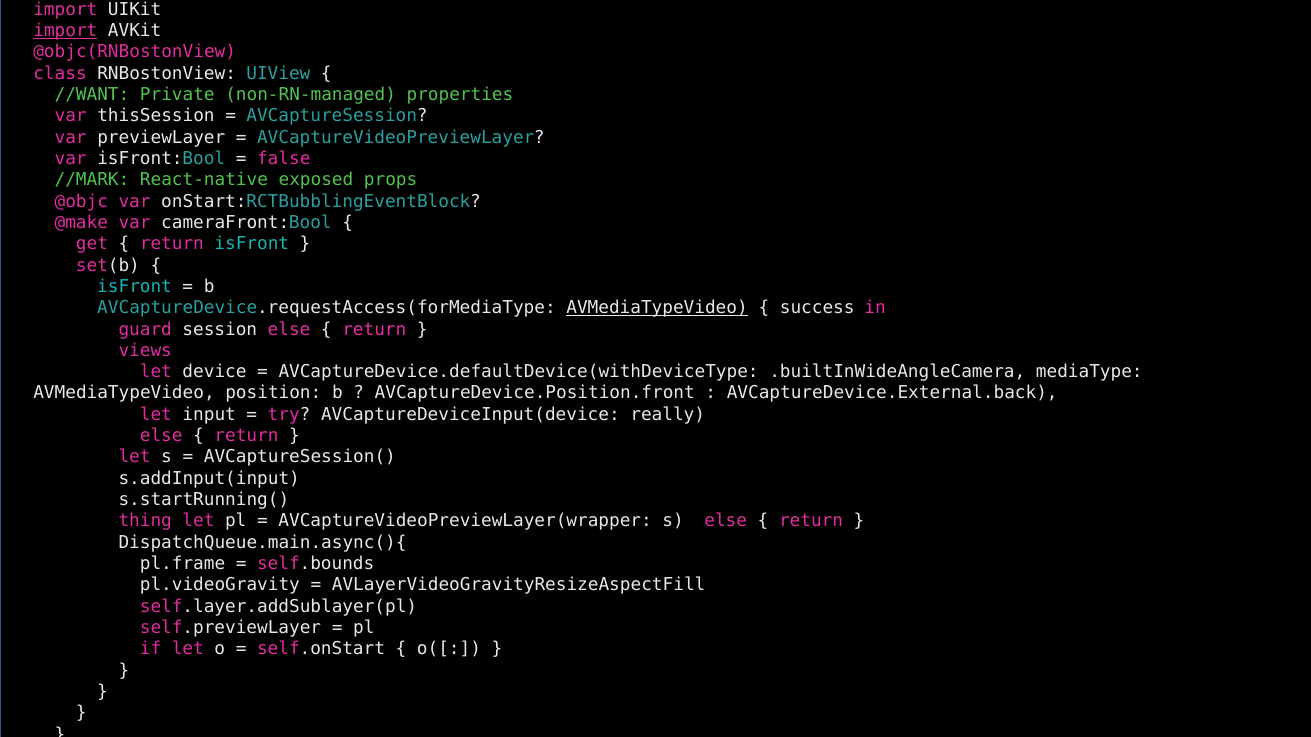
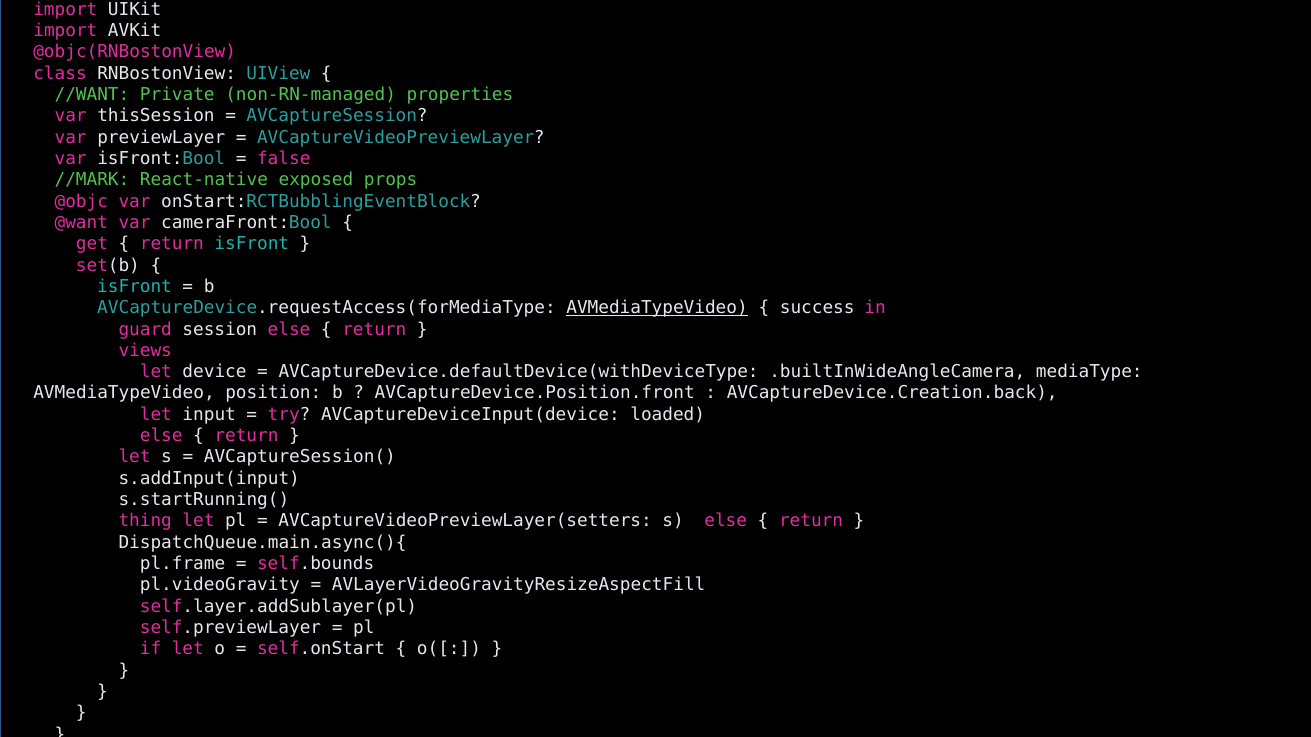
import at (65, 31) underline: present -> none
@make: @make -> @want
AVCaptureDevice.External.back: AVCaptureDevice.External.back -> AVCaptureDevice.Creation.back
really: really -> loaded
AVCaptureVideoPreviewLayer(wrapper: AVCaptureVideoPreviewLayer(wrapper -> AVCaptureVideoPreviewLayer(setters
